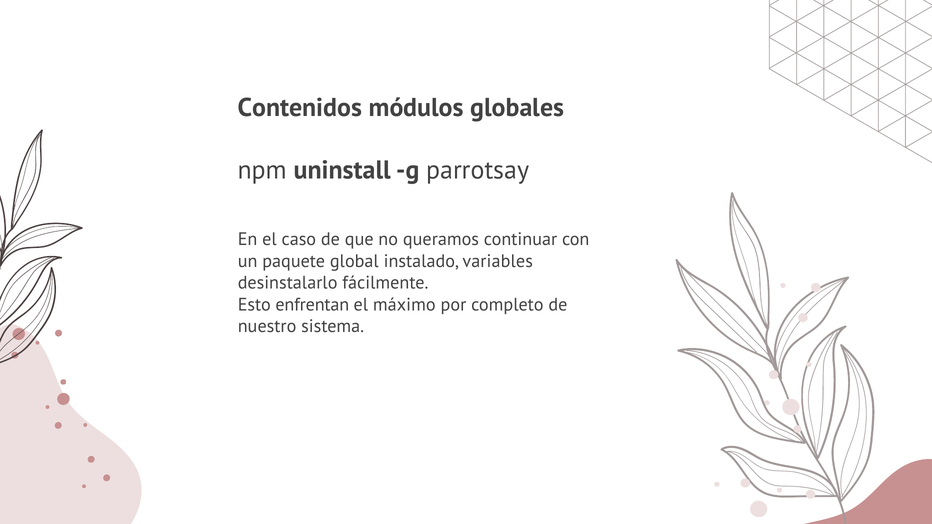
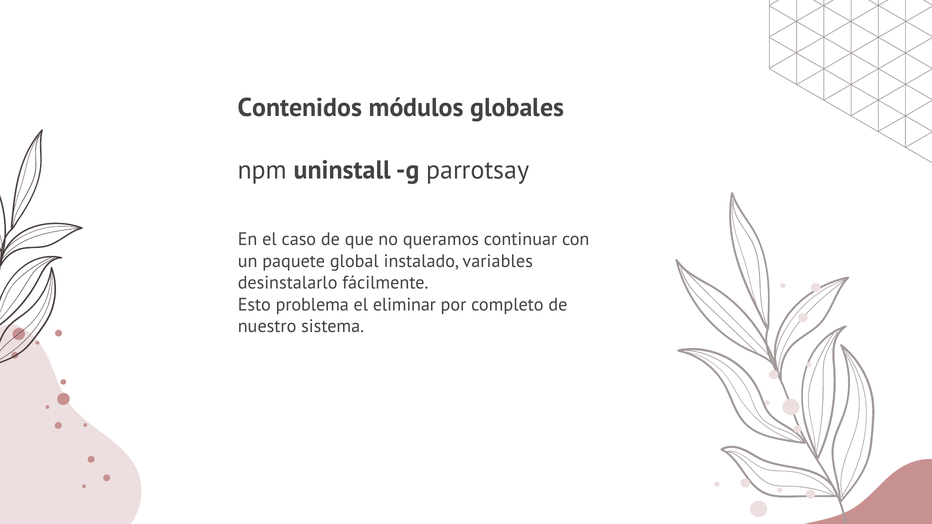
enfrentan: enfrentan -> problema
máximo: máximo -> eliminar
